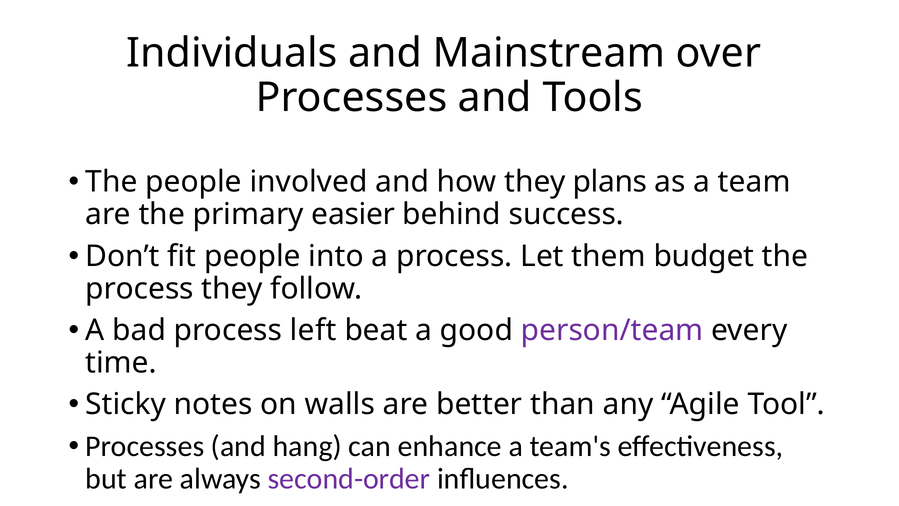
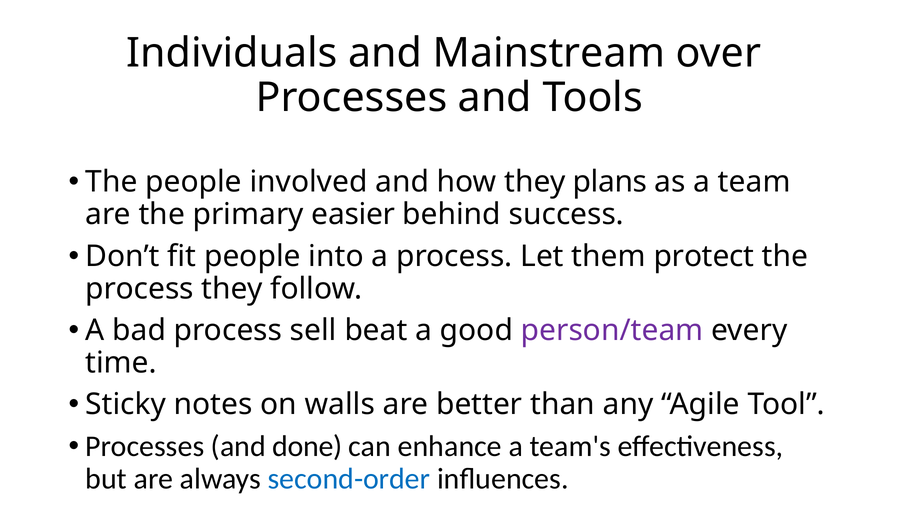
budget: budget -> protect
left: left -> sell
hang: hang -> done
second-order colour: purple -> blue
